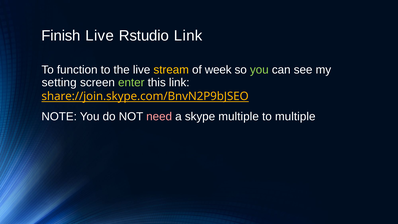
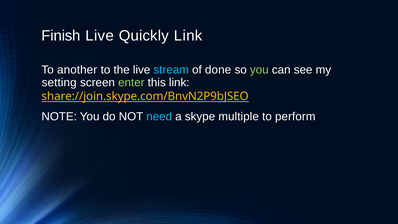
Rstudio: Rstudio -> Quickly
function: function -> another
stream colour: yellow -> light blue
week: week -> done
need colour: pink -> light blue
to multiple: multiple -> perform
